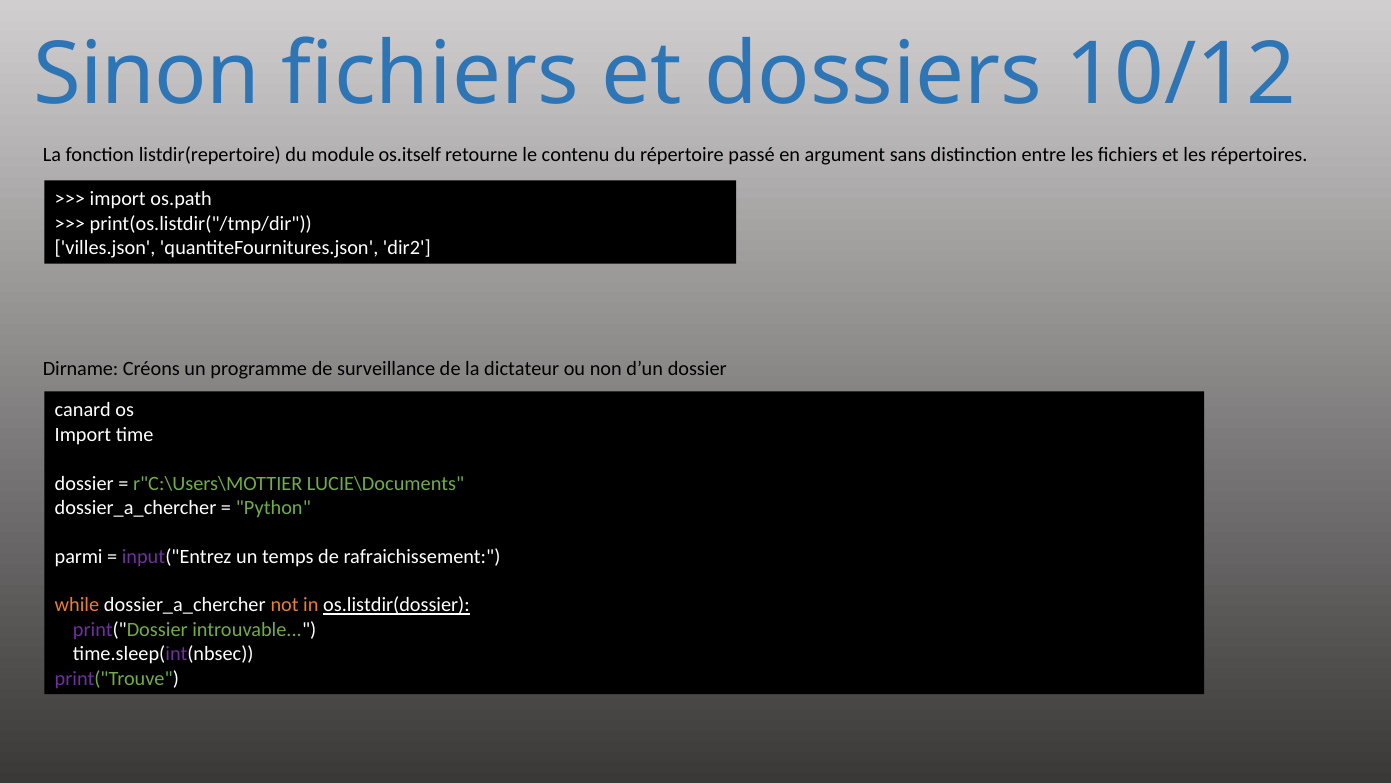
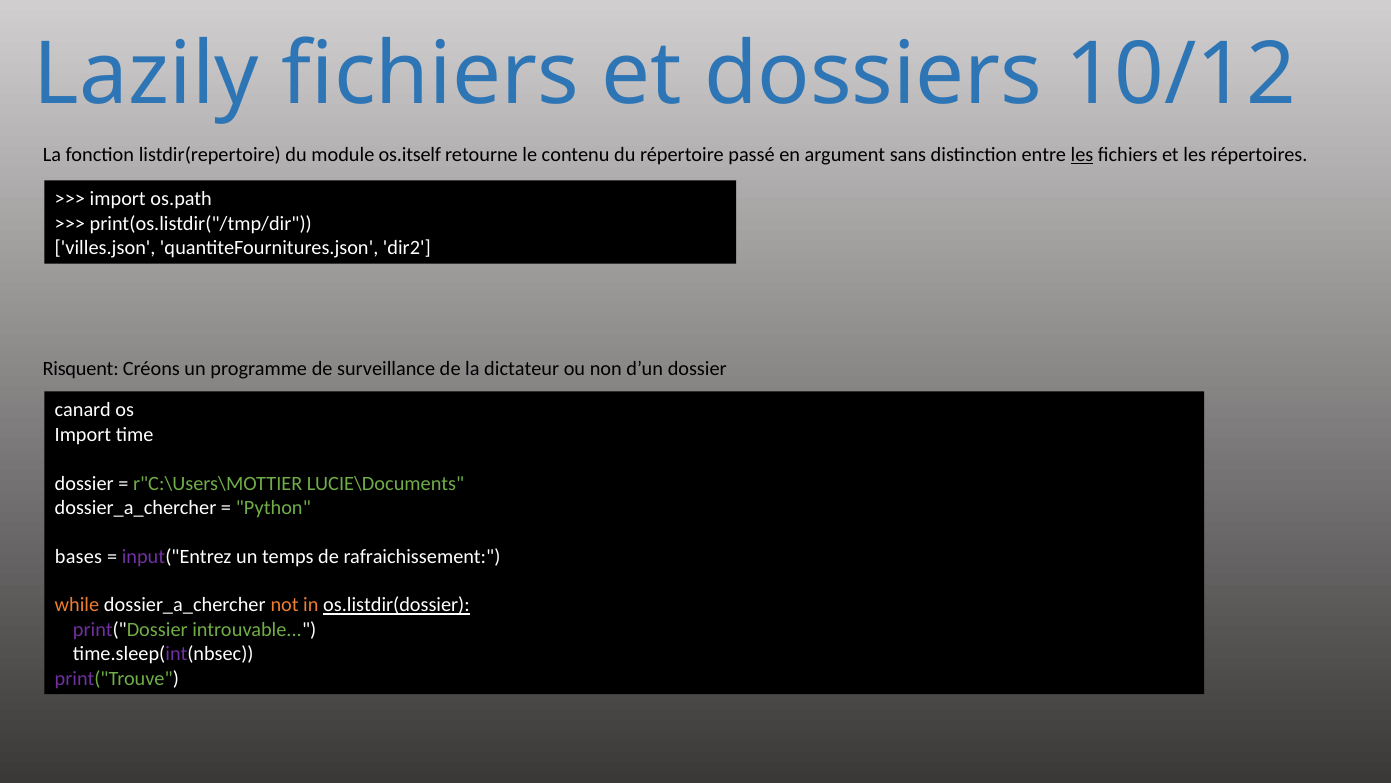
Sinon: Sinon -> Lazily
les at (1082, 154) underline: none -> present
Dirname: Dirname -> Risquent
parmi: parmi -> bases
